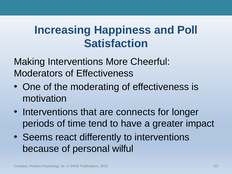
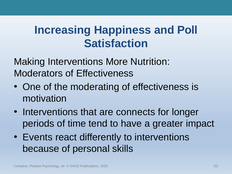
Cheerful: Cheerful -> Nutrition
Seems: Seems -> Events
wilful: wilful -> skills
